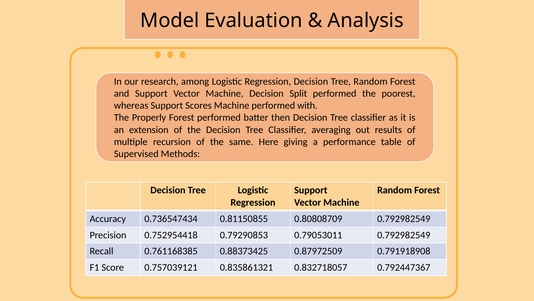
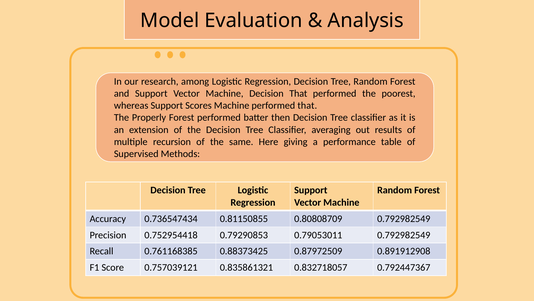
Decision Split: Split -> That
performed with: with -> that
0.791918908: 0.791918908 -> 0.891912908
